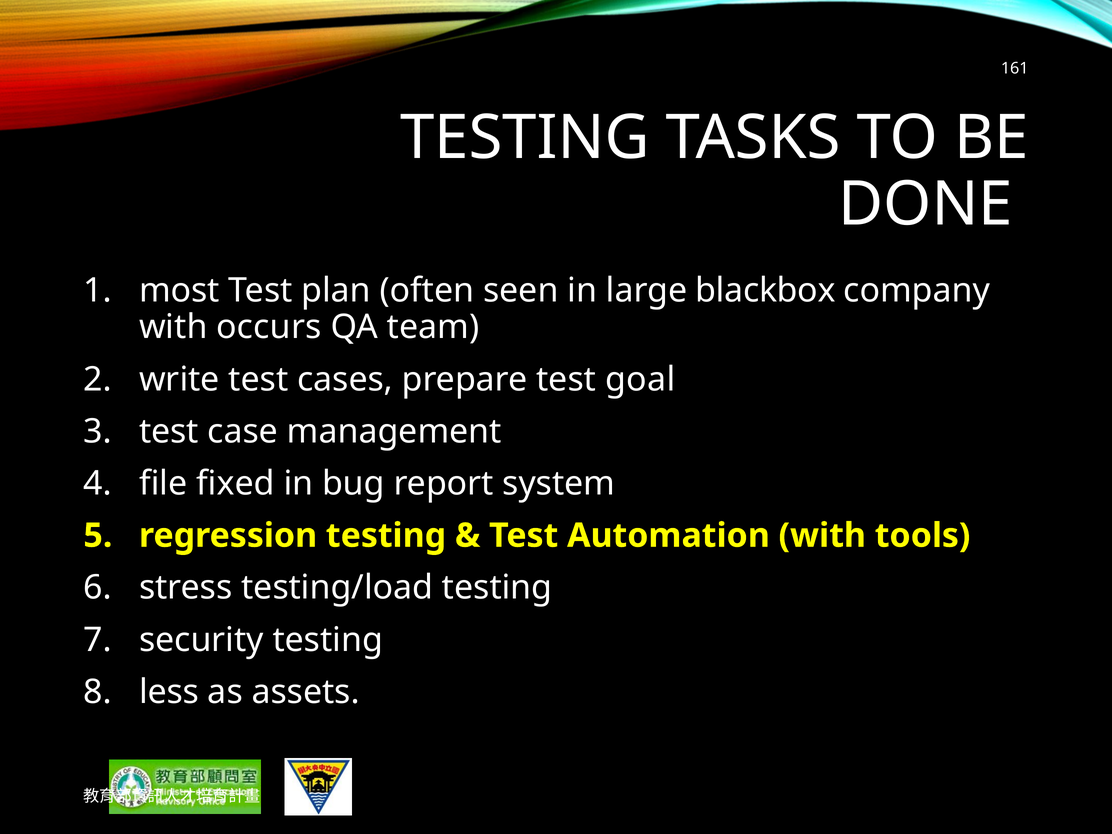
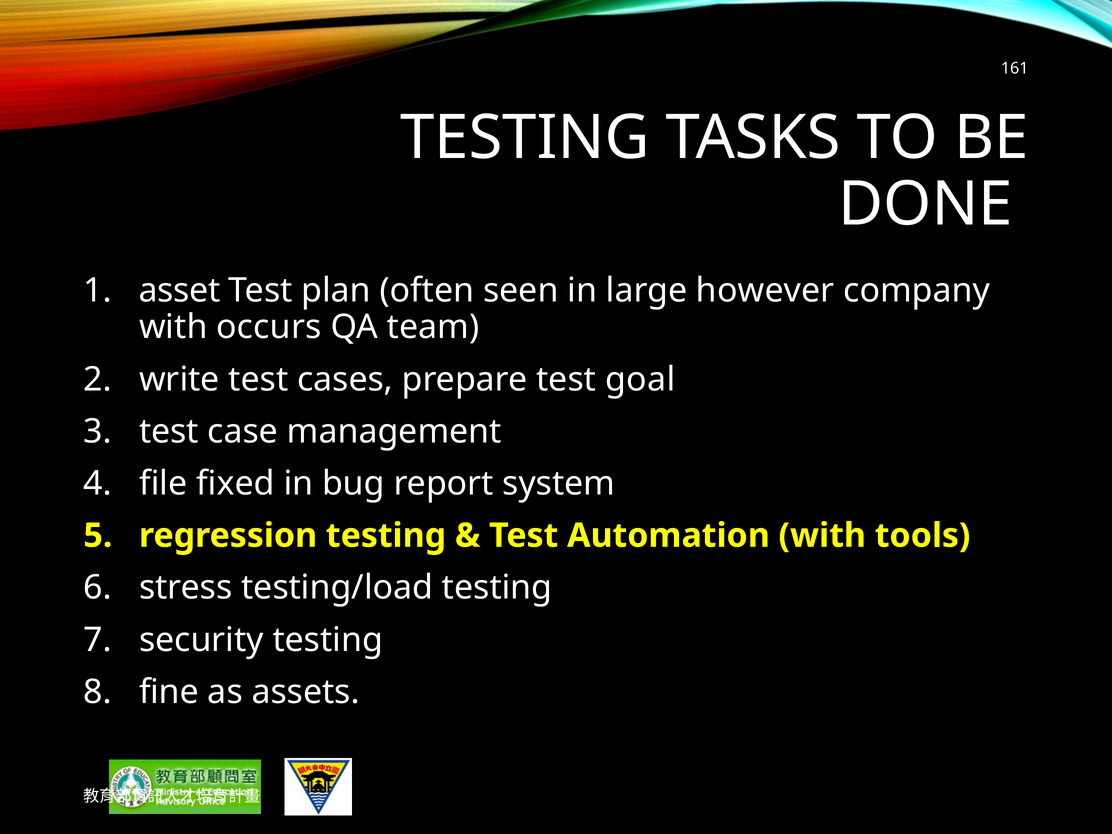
most: most -> asset
blackbox: blackbox -> however
less: less -> fine
